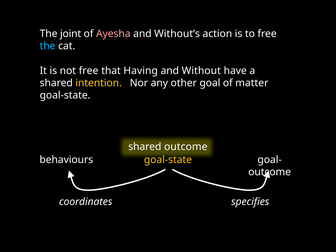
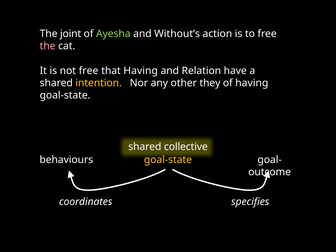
Ayesha colour: pink -> light green
the at (48, 46) colour: light blue -> pink
Without: Without -> Relation
goal: goal -> they
of matter: matter -> having
shared outcome: outcome -> collective
